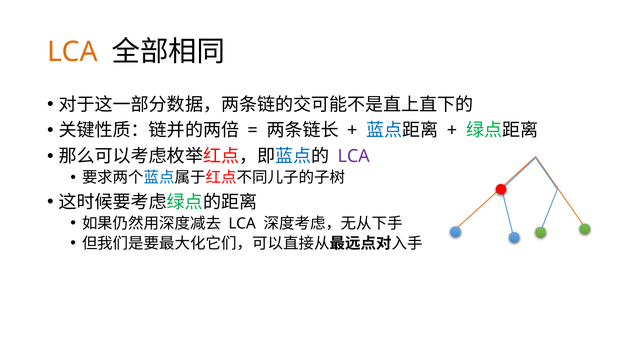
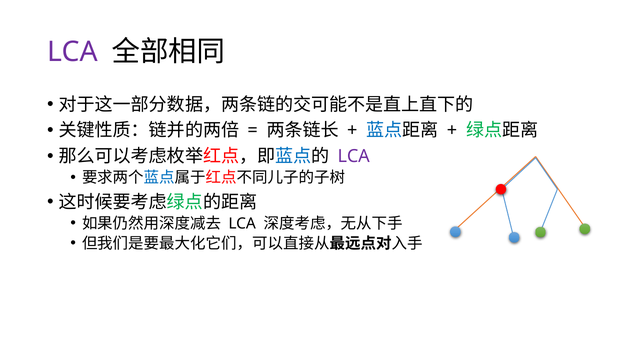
LCA at (72, 52) colour: orange -> purple
